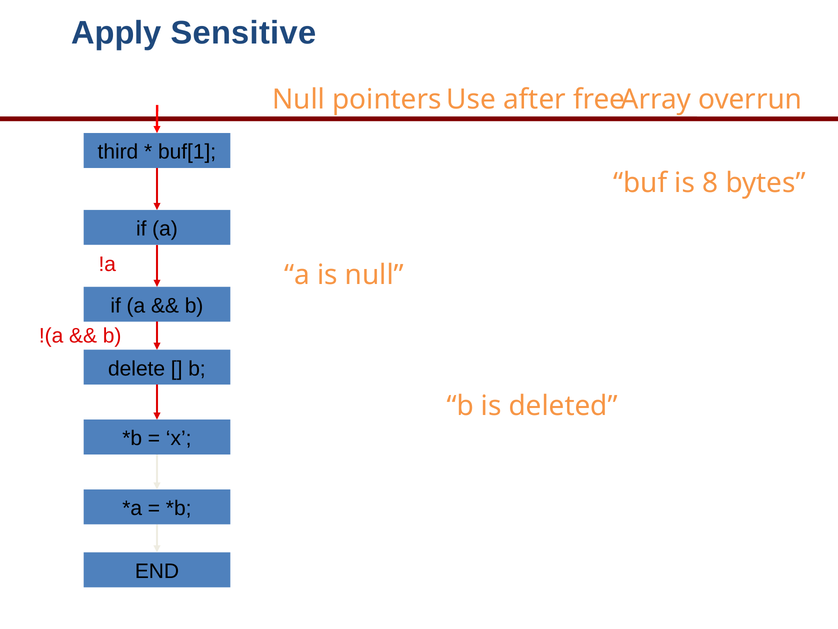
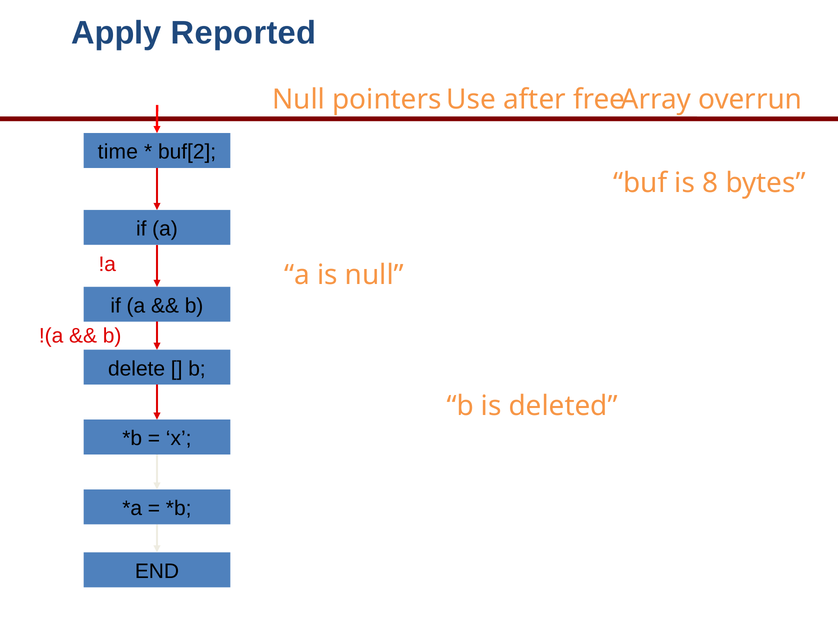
Sensitive: Sensitive -> Reported
third: third -> time
buf[1: buf[1 -> buf[2
